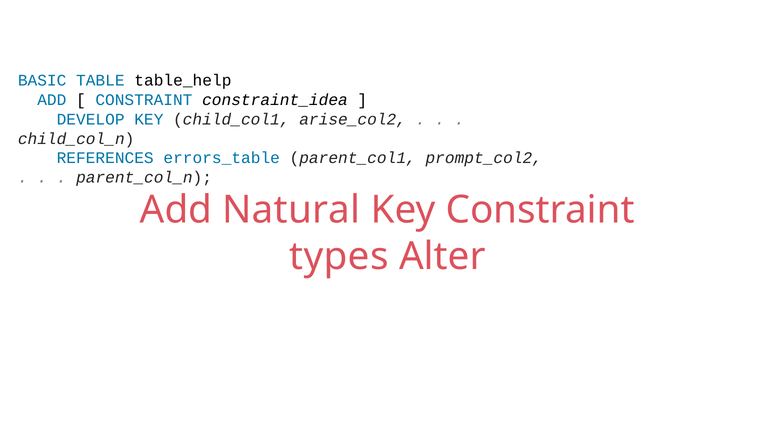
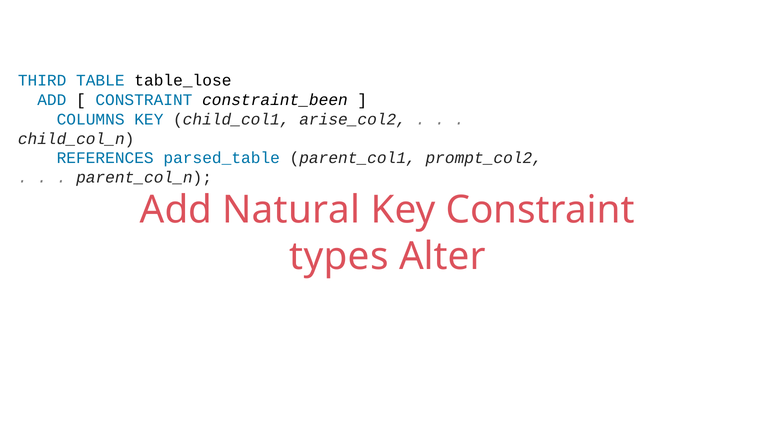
BASIC: BASIC -> THIRD
table_help: table_help -> table_lose
constraint_idea: constraint_idea -> constraint_been
DEVELOP: DEVELOP -> COLUMNS
errors_table: errors_table -> parsed_table
